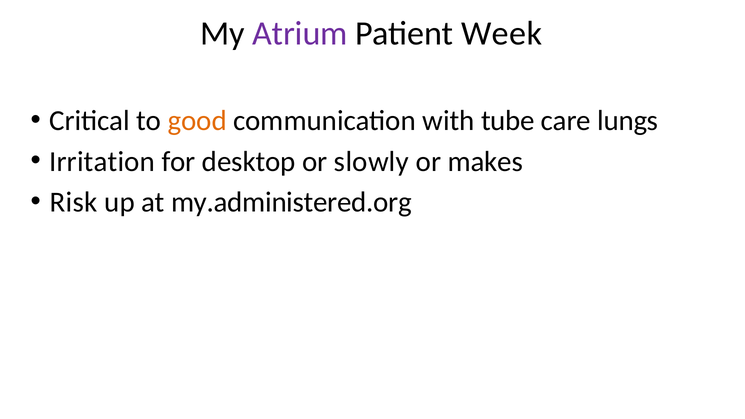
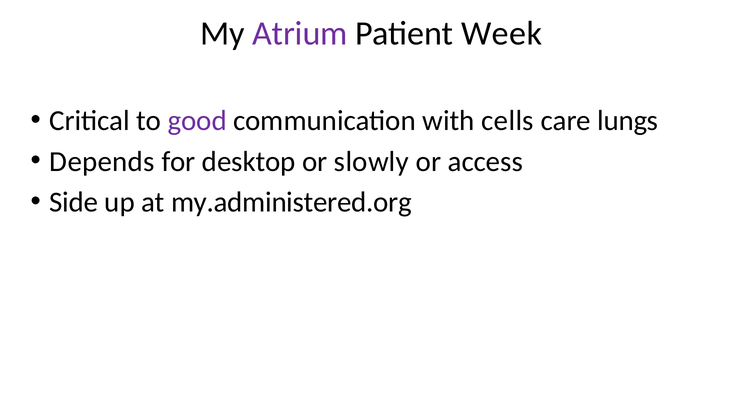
good colour: orange -> purple
tube: tube -> cells
Irritation: Irritation -> Depends
makes: makes -> access
Risk: Risk -> Side
